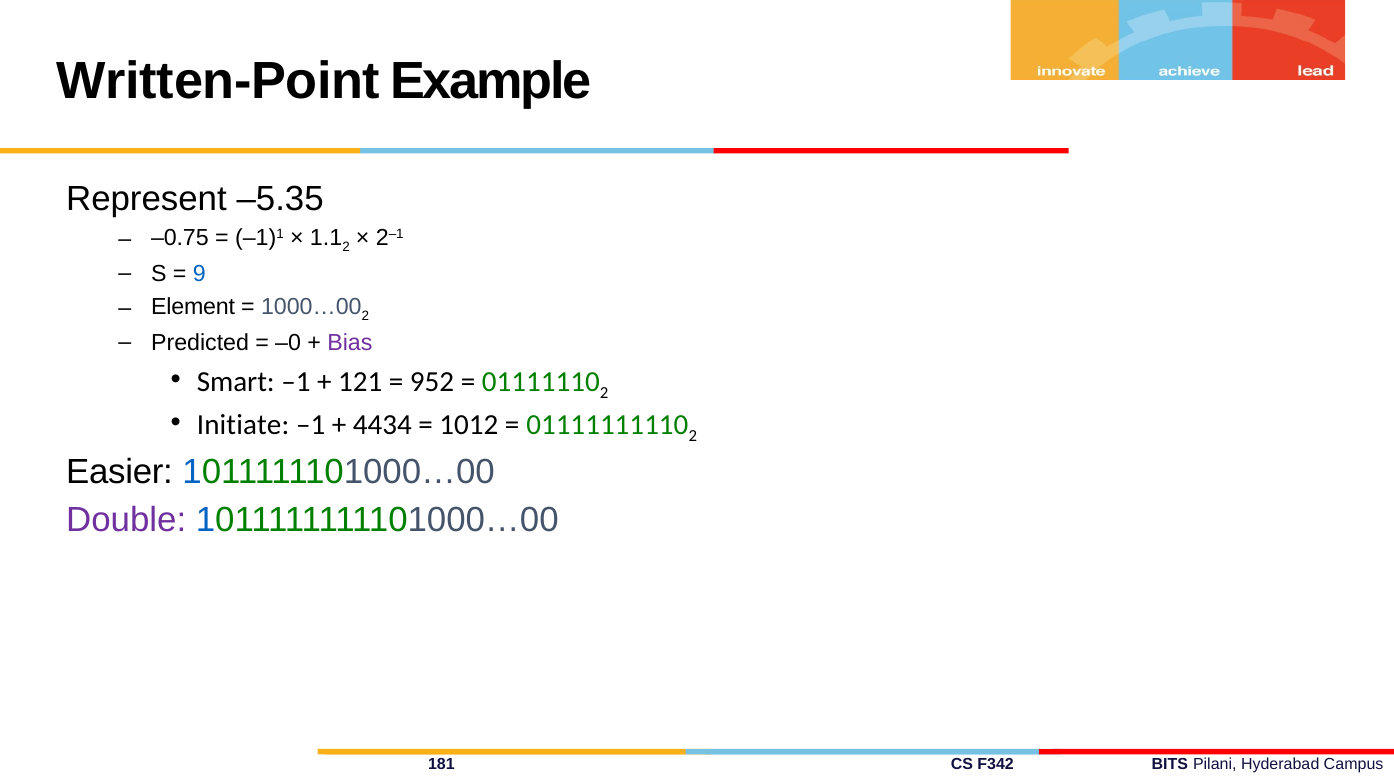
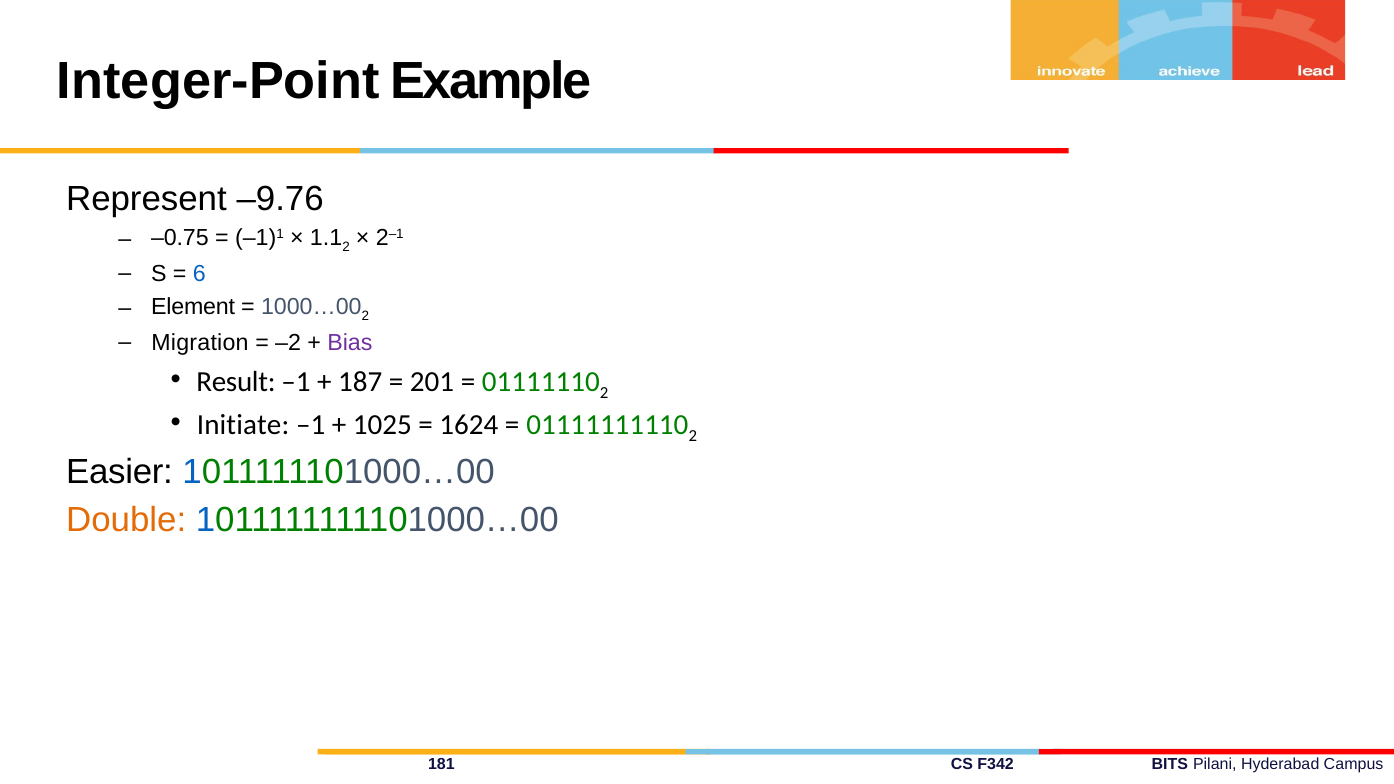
Written-Point: Written-Point -> Integer-Point
–5.35: –5.35 -> –9.76
9: 9 -> 6
Predicted: Predicted -> Migration
–0: –0 -> –2
Smart: Smart -> Result
121: 121 -> 187
952: 952 -> 201
4434: 4434 -> 1025
1012: 1012 -> 1624
Double colour: purple -> orange
